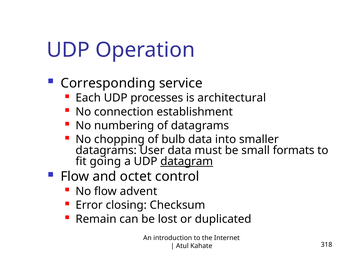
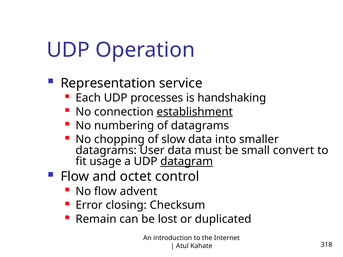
Corresponding: Corresponding -> Representation
architectural: architectural -> handshaking
establishment underline: none -> present
bulb: bulb -> slow
formats: formats -> convert
going: going -> usage
